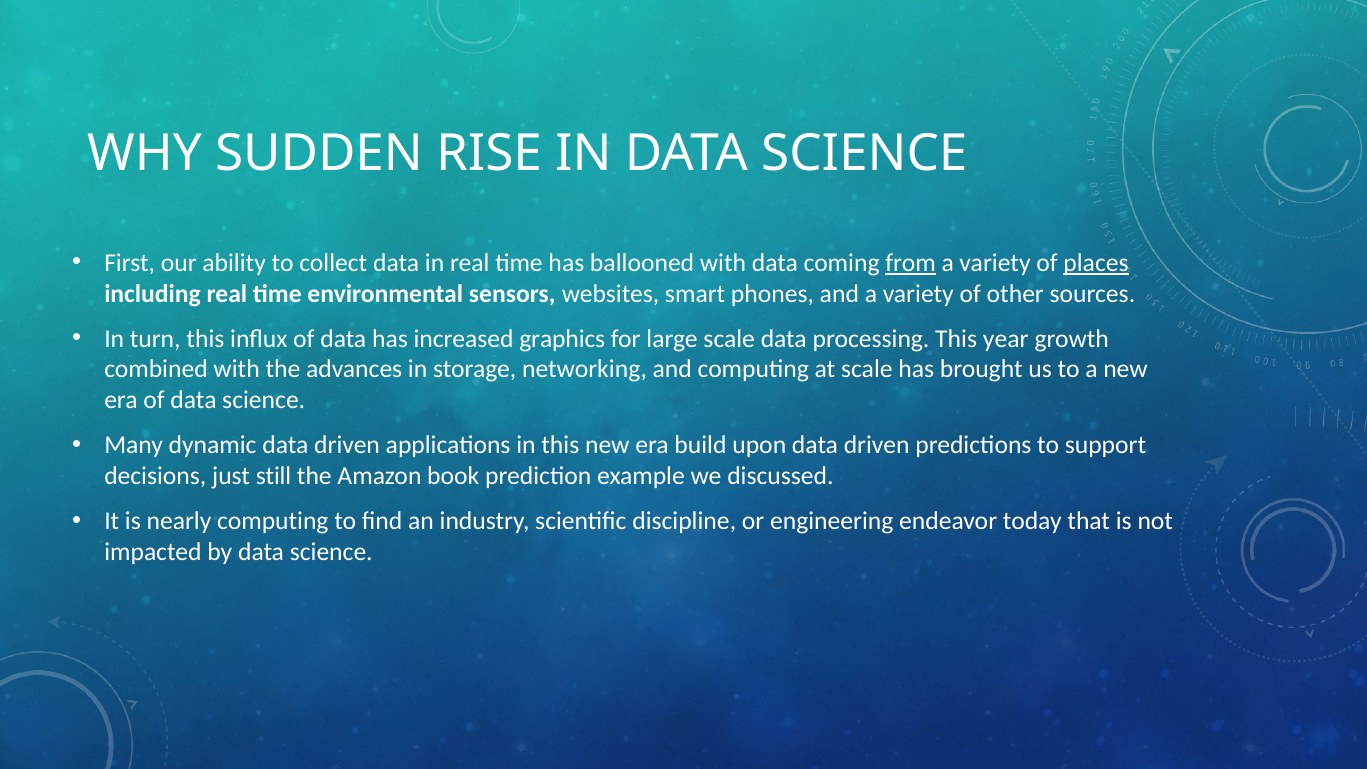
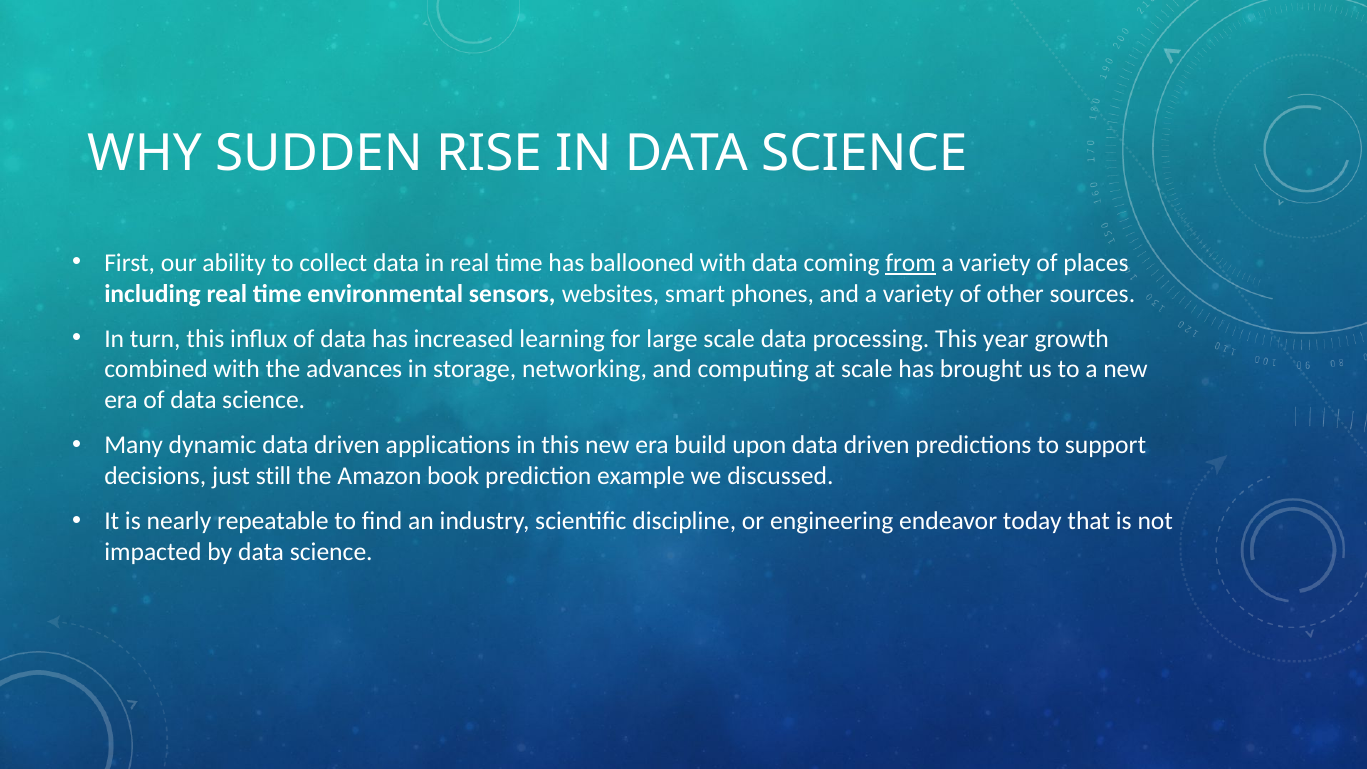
places underline: present -> none
graphics: graphics -> learning
nearly computing: computing -> repeatable
